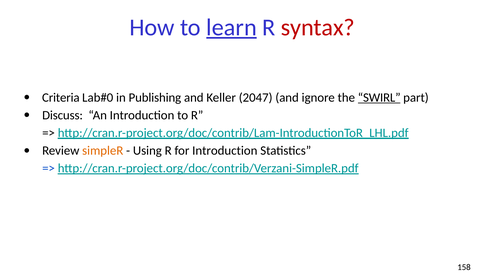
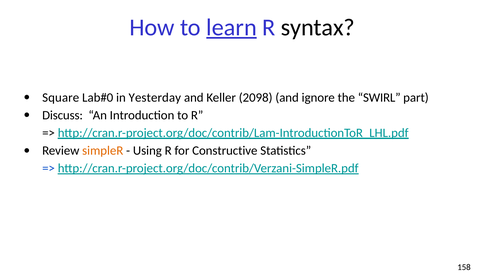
syntax colour: red -> black
Criteria: Criteria -> Square
Publishing: Publishing -> Yesterday
2047: 2047 -> 2098
SWIRL underline: present -> none
for Introduction: Introduction -> Constructive
